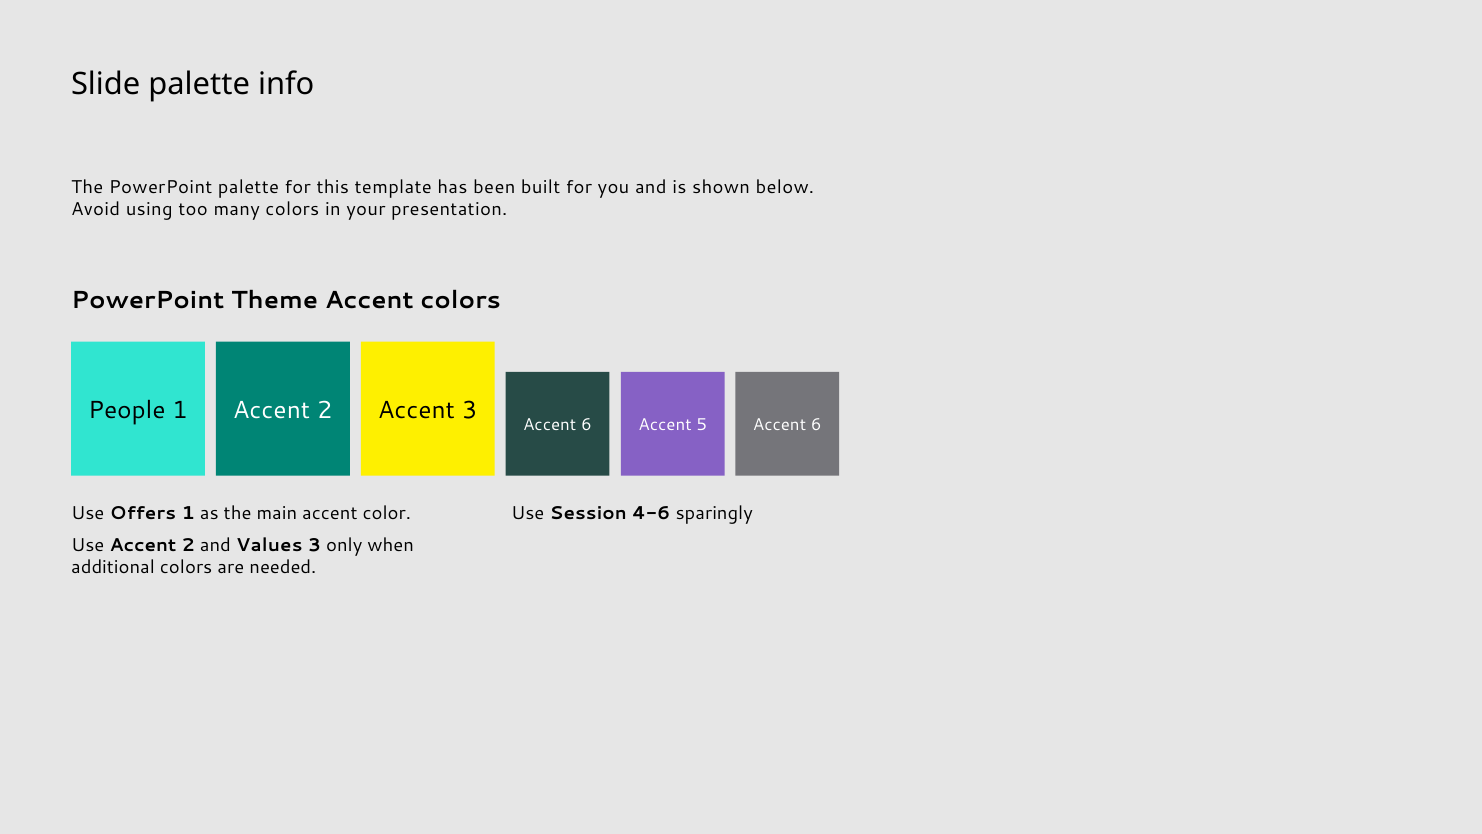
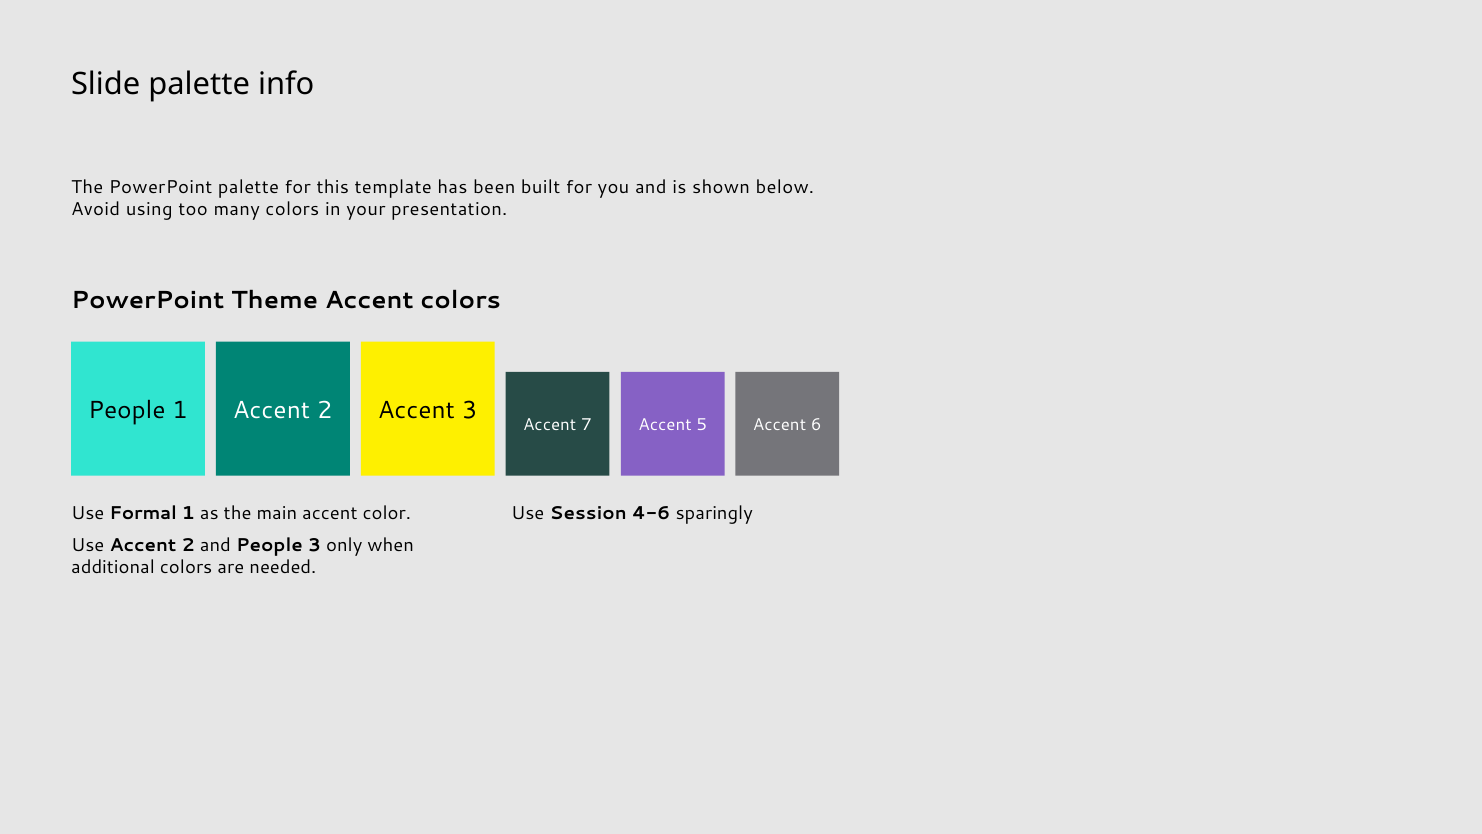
6 at (586, 425): 6 -> 7
Offers: Offers -> Formal
and Values: Values -> People
